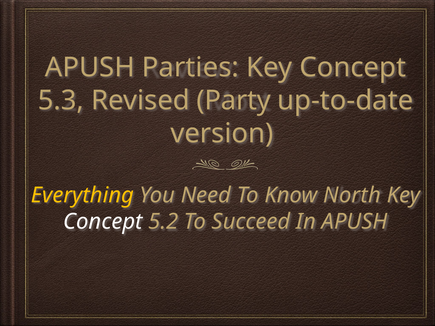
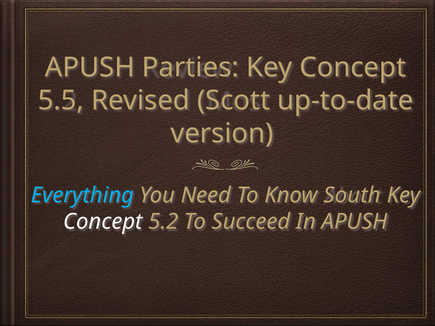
5.3: 5.3 -> 5.5
Party: Party -> Scott
Everything colour: yellow -> light blue
North: North -> South
